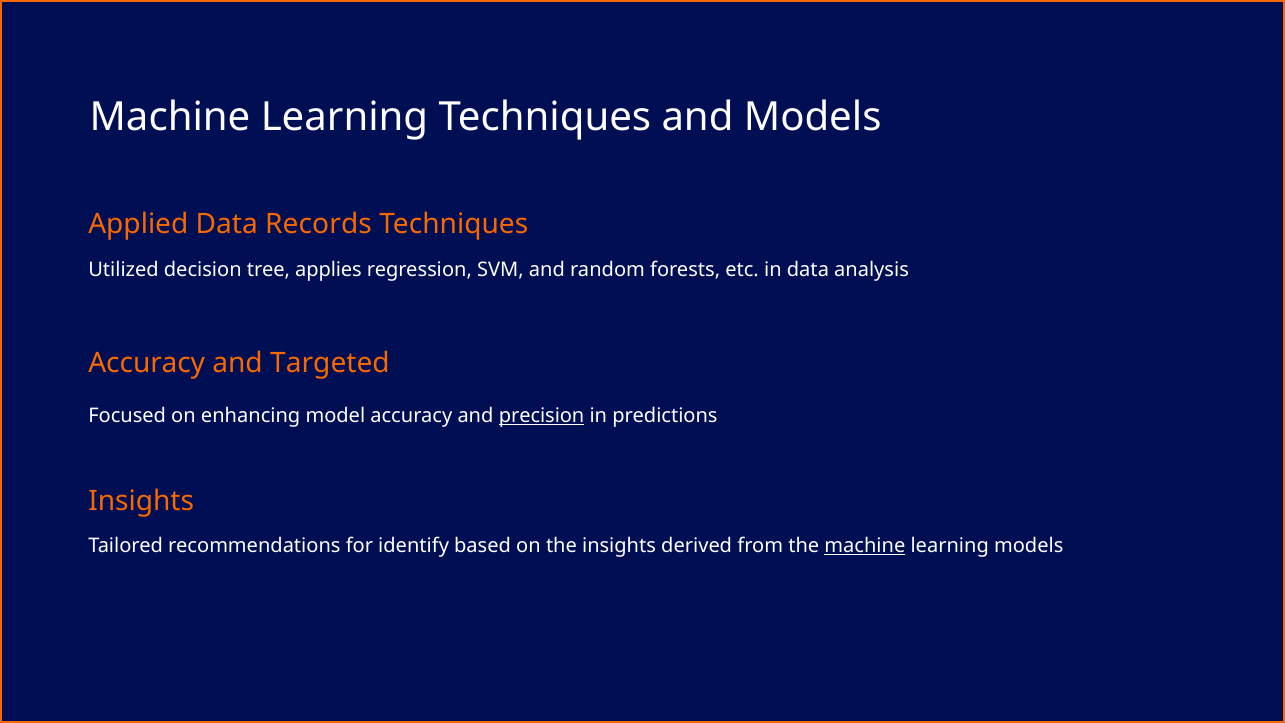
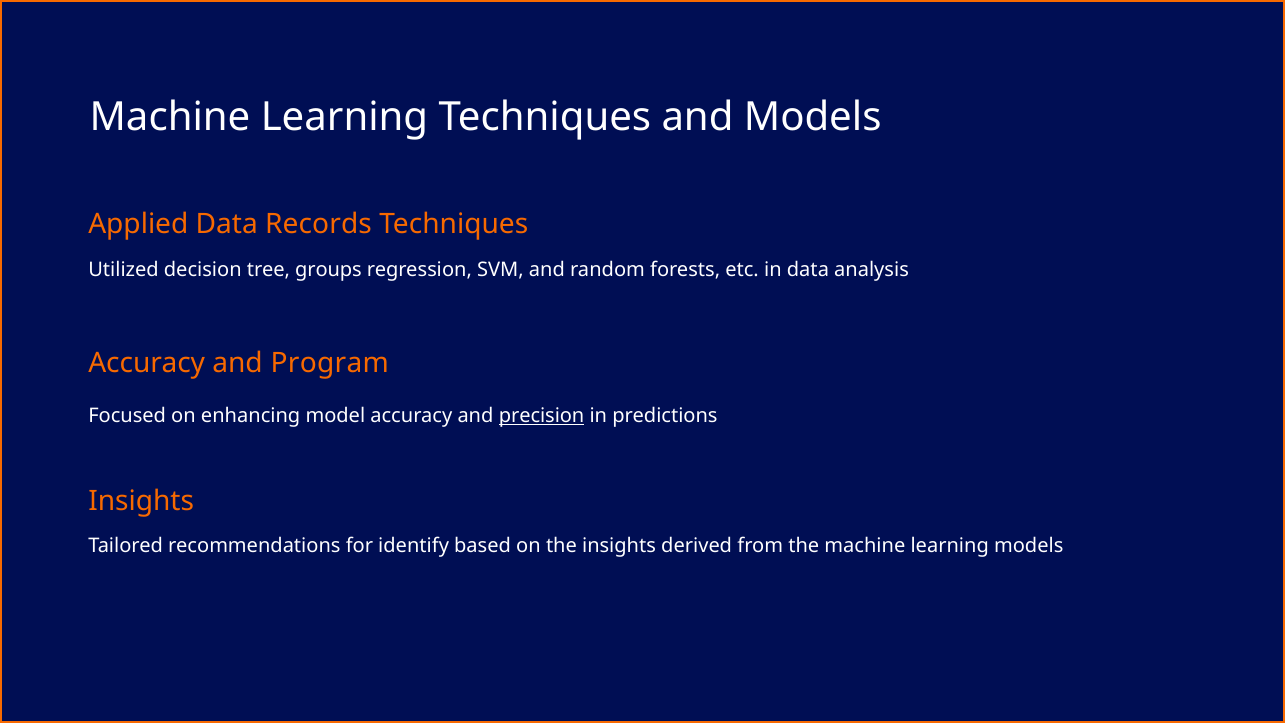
applies: applies -> groups
Targeted: Targeted -> Program
machine at (865, 545) underline: present -> none
